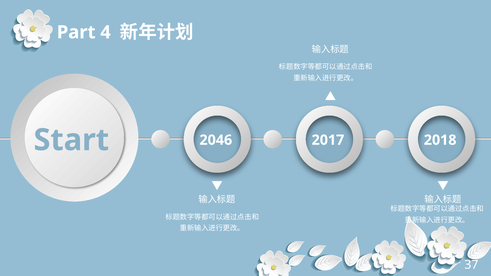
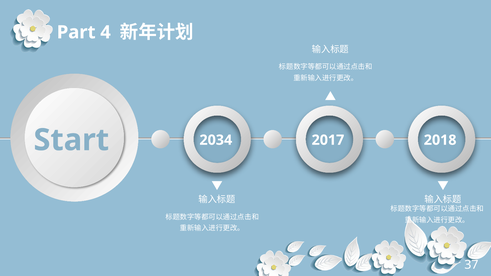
2046: 2046 -> 2034
